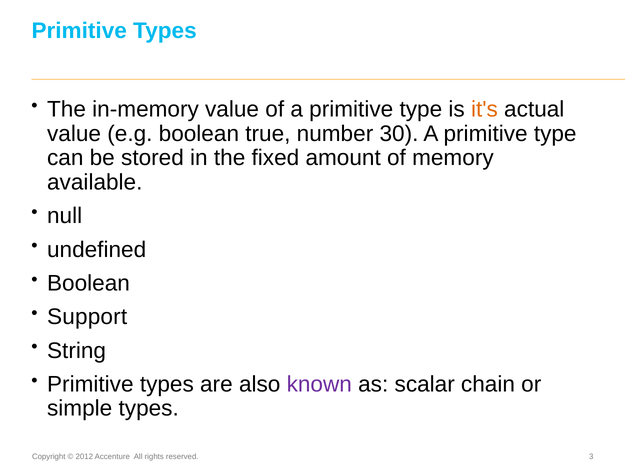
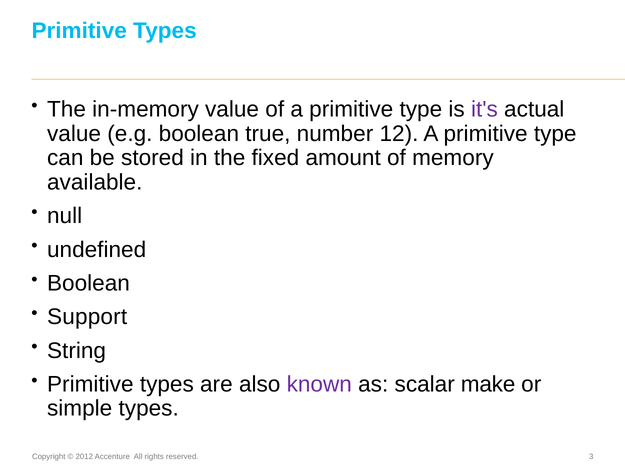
it's colour: orange -> purple
30: 30 -> 12
chain: chain -> make
